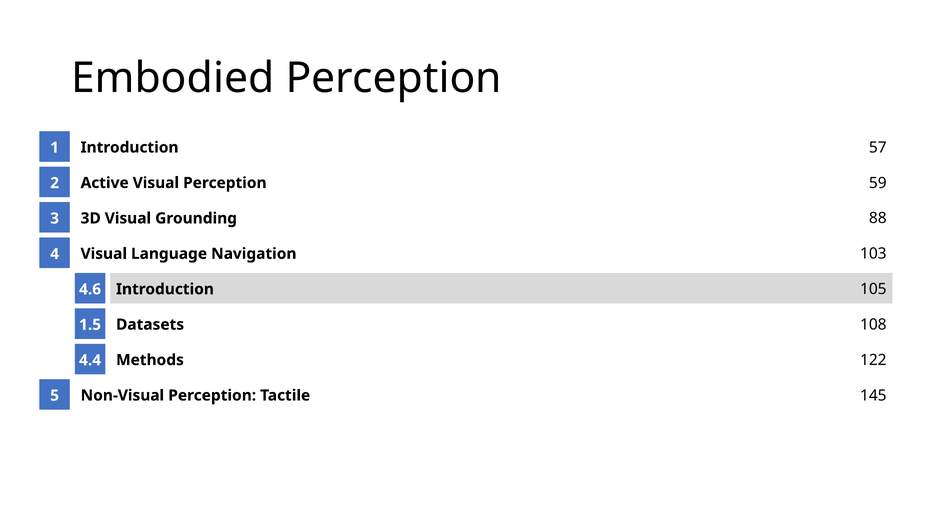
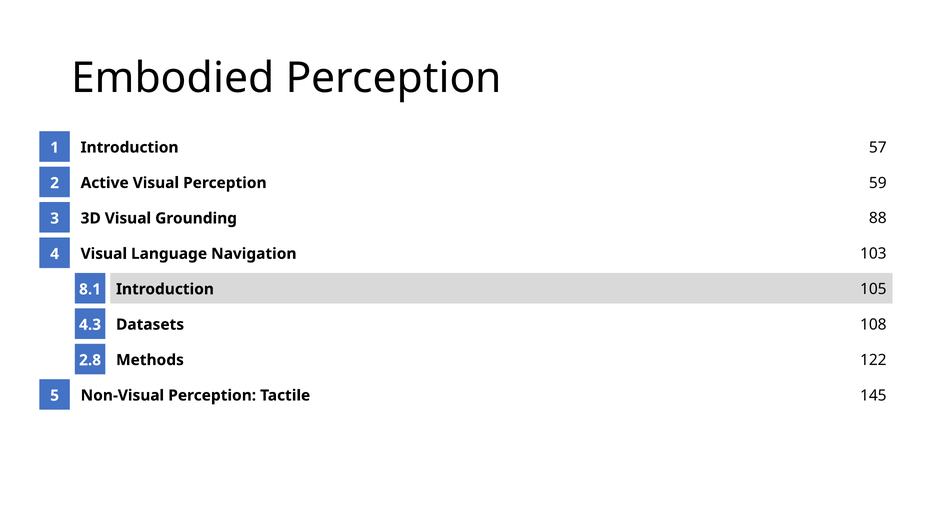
4.6: 4.6 -> 8.1
1.5: 1.5 -> 4.3
4.4: 4.4 -> 2.8
